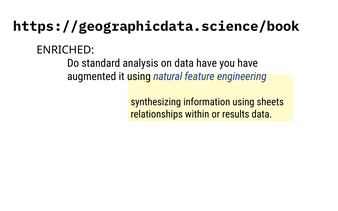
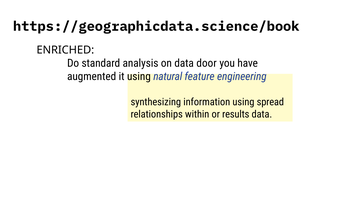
data have: have -> door
sheets: sheets -> spread
